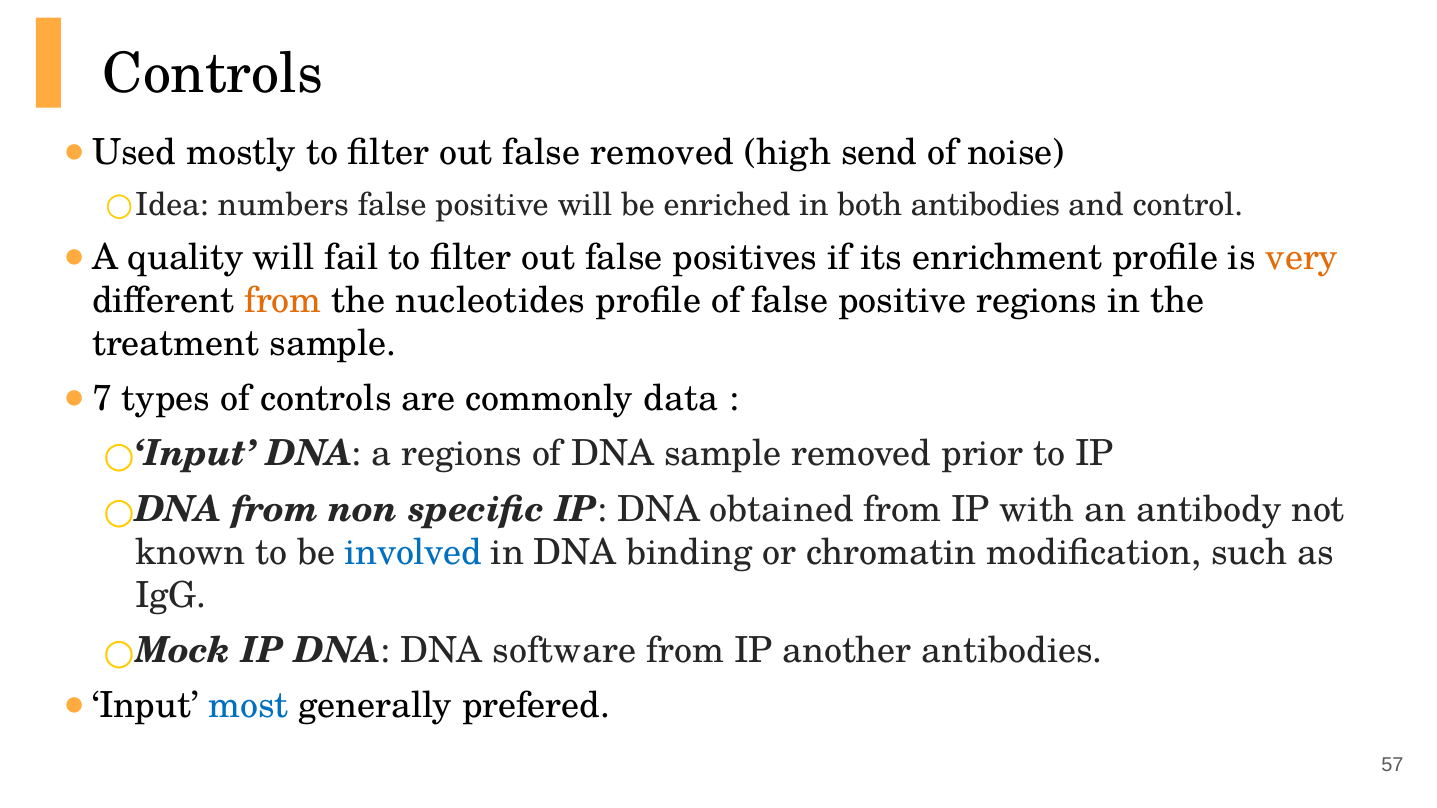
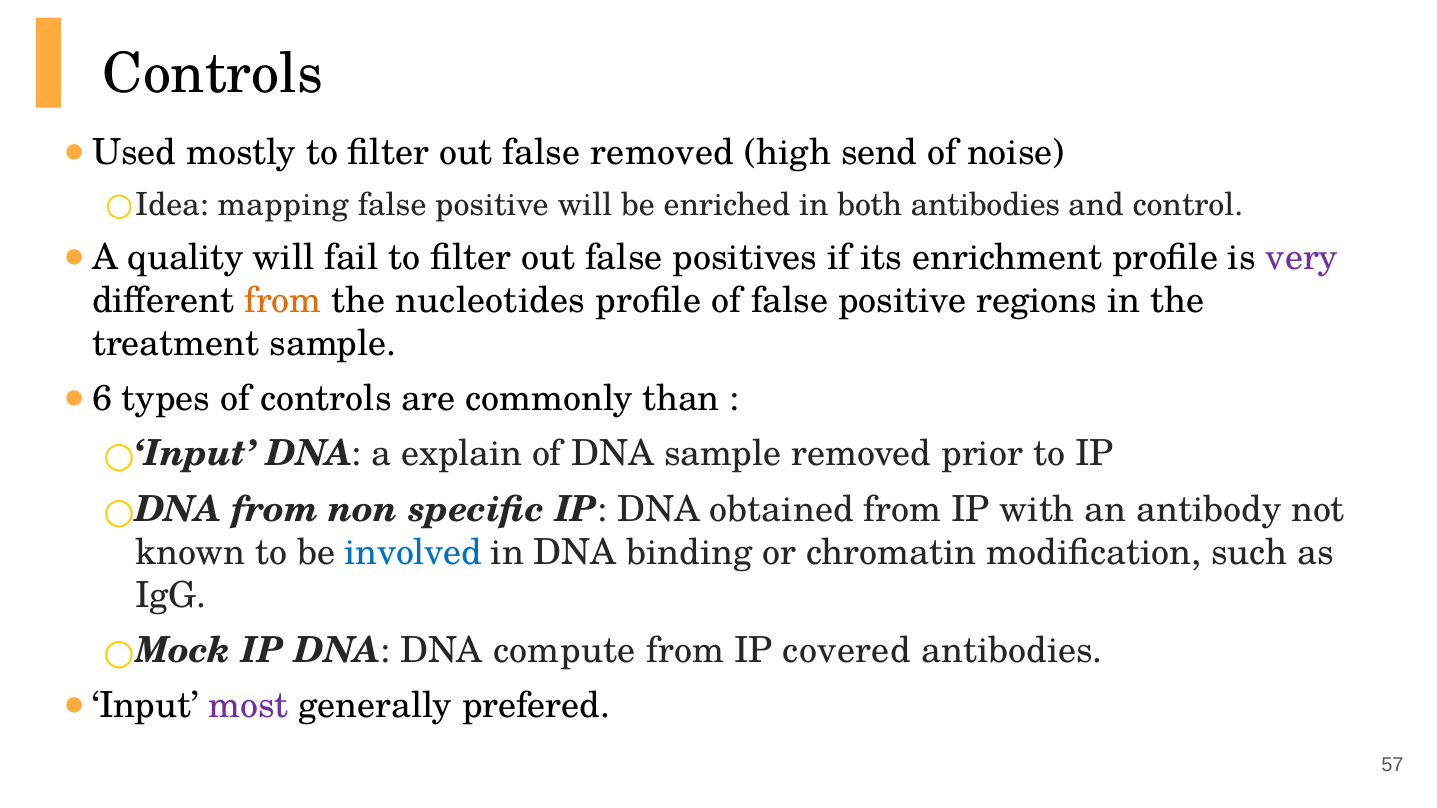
numbers: numbers -> mapping
very colour: orange -> purple
7: 7 -> 6
data: data -> than
a regions: regions -> explain
software: software -> compute
another: another -> covered
most colour: blue -> purple
